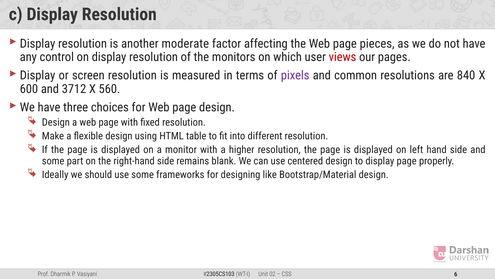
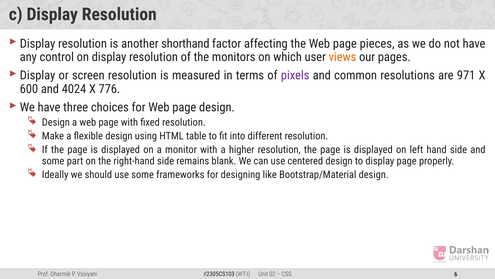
moderate: moderate -> shorthand
views colour: red -> orange
840: 840 -> 971
3712: 3712 -> 4024
560: 560 -> 776
